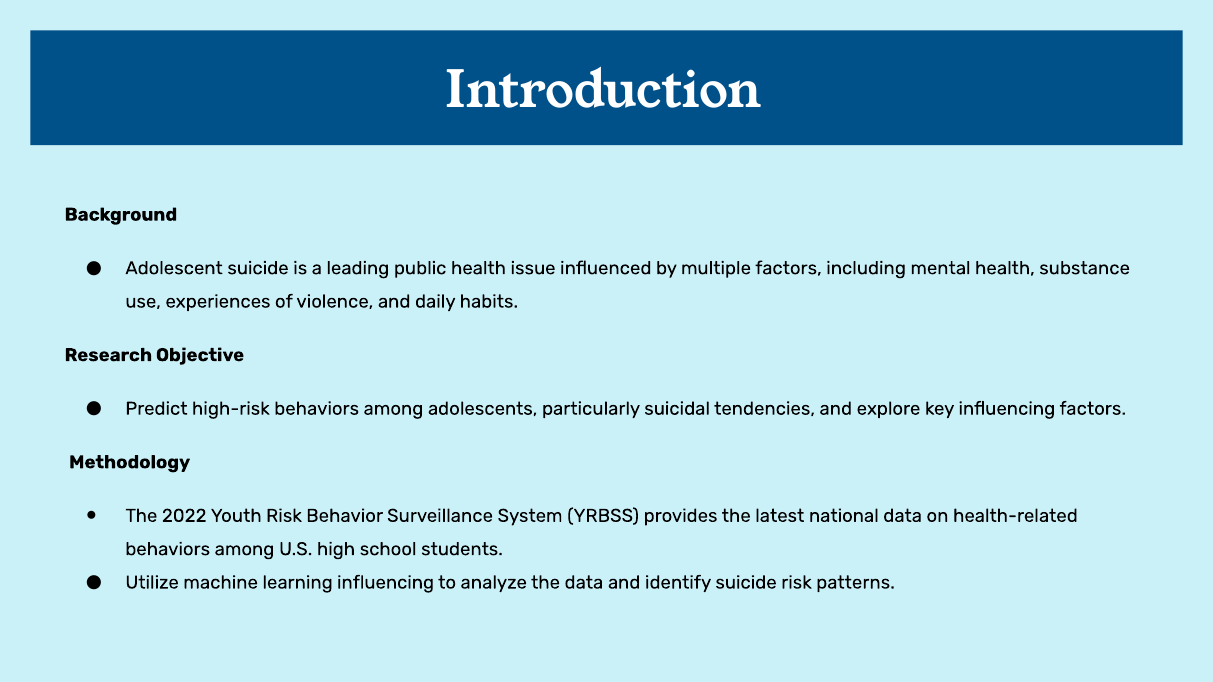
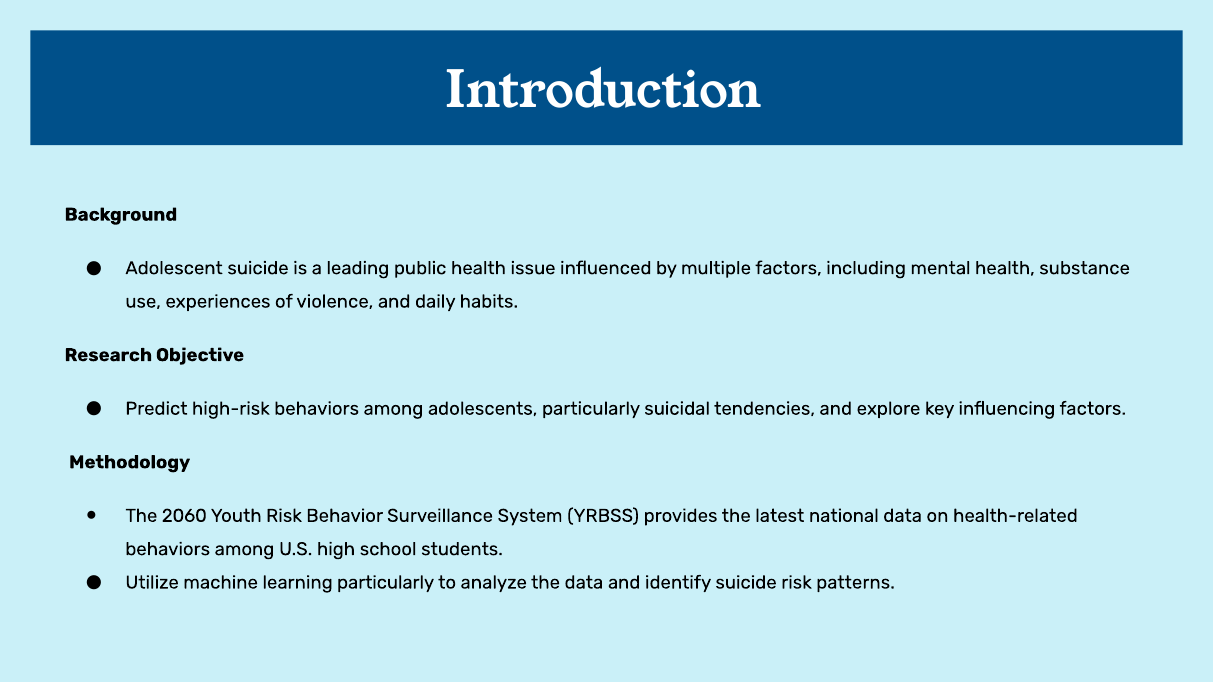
2022: 2022 -> 2060
learning influencing: influencing -> particularly
